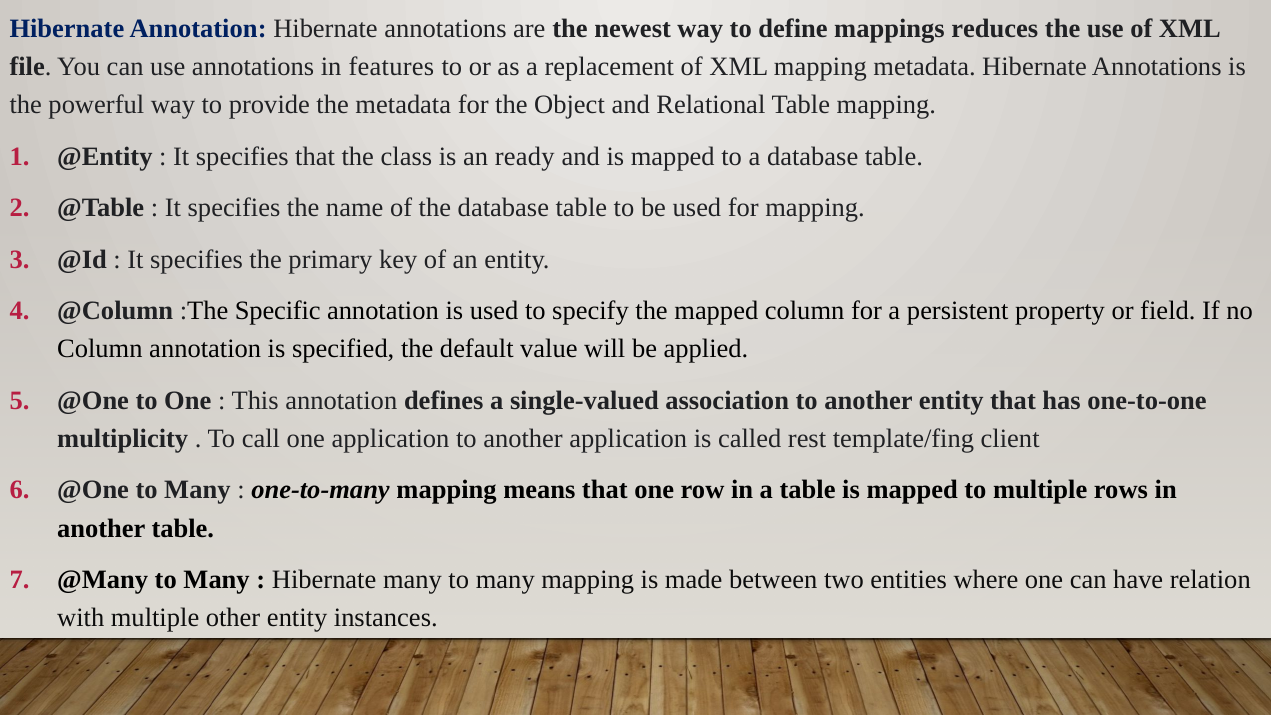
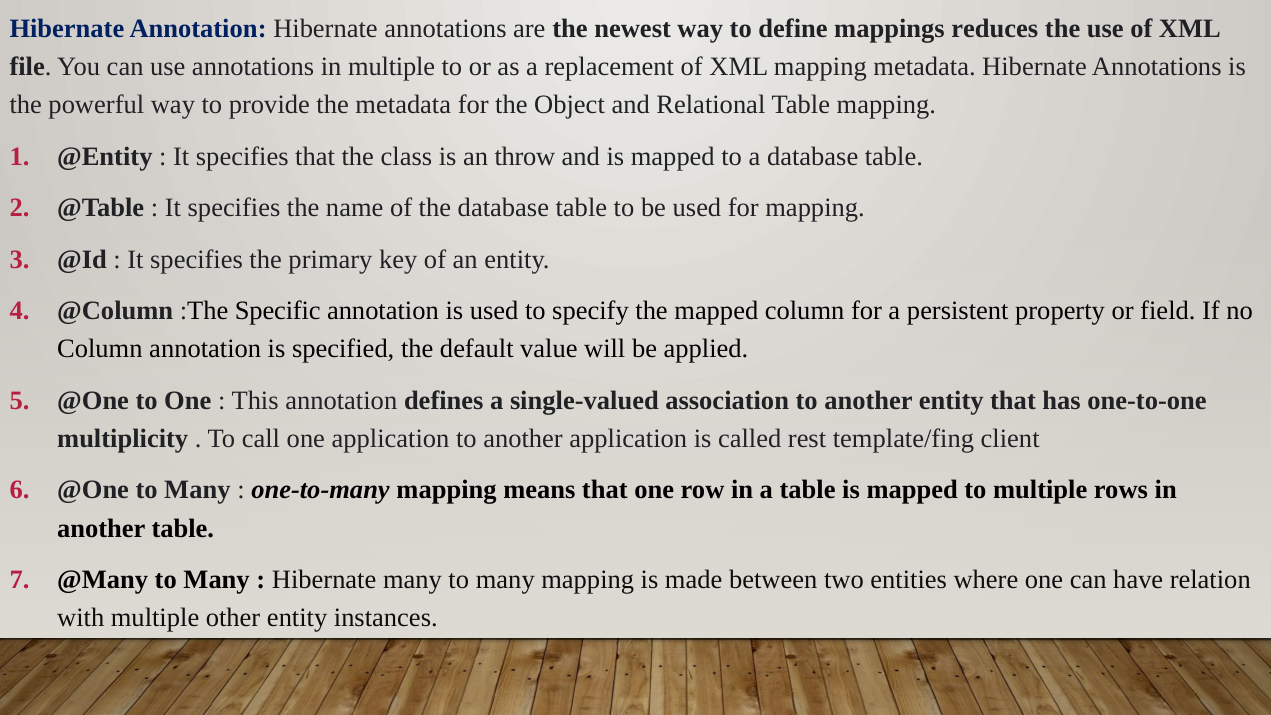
in features: features -> multiple
ready: ready -> throw
